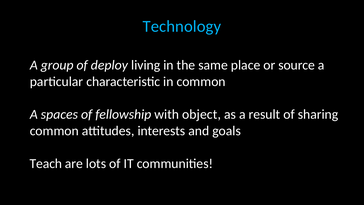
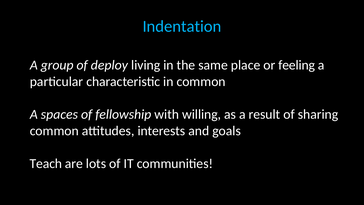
Technology: Technology -> Indentation
source: source -> feeling
object: object -> willing
